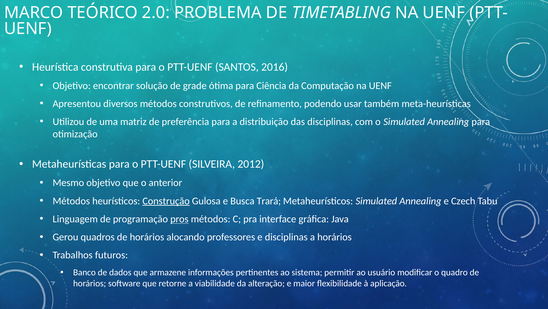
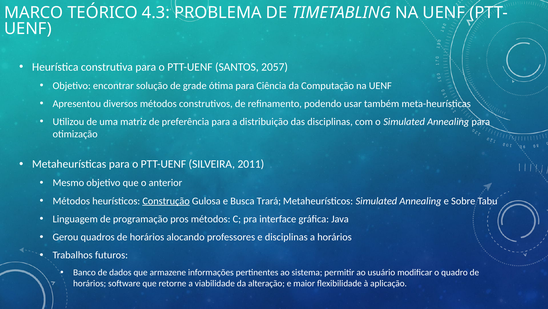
2.0: 2.0 -> 4.3
2016: 2016 -> 2057
2012: 2012 -> 2011
Czech: Czech -> Sobre
pros underline: present -> none
